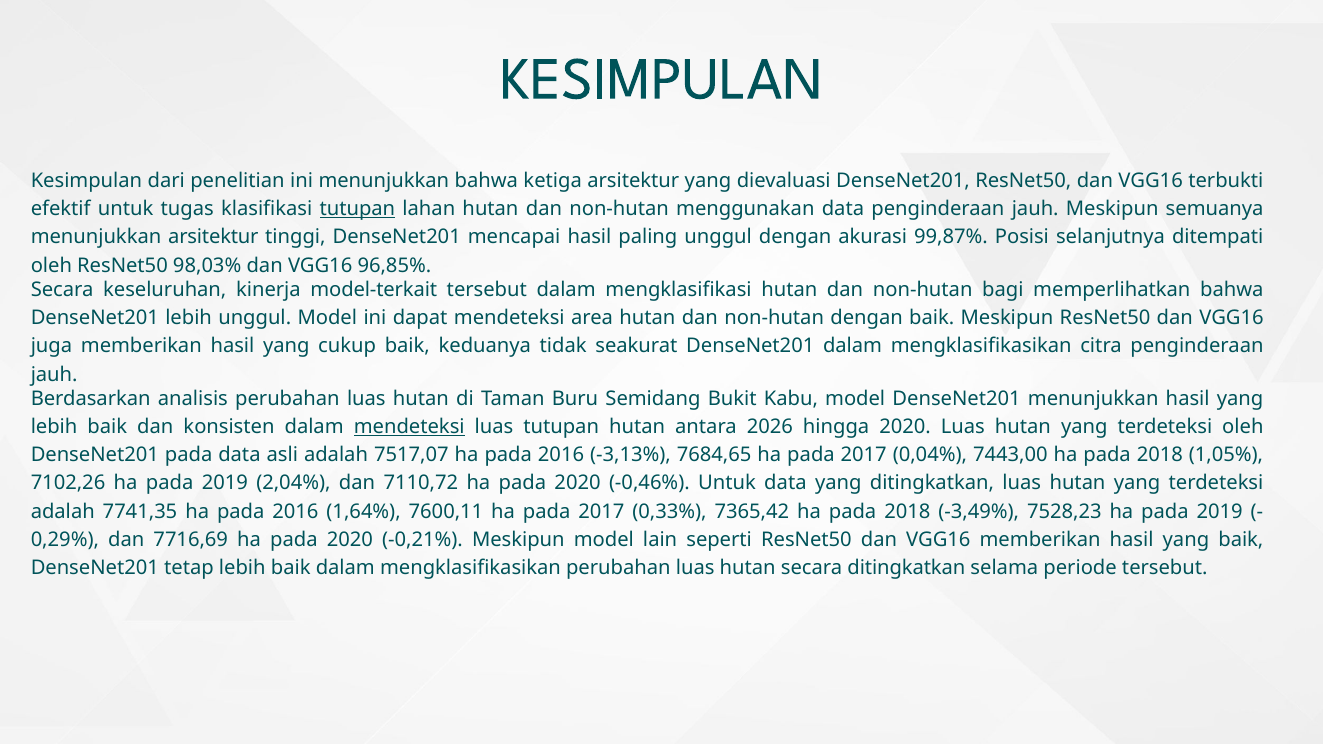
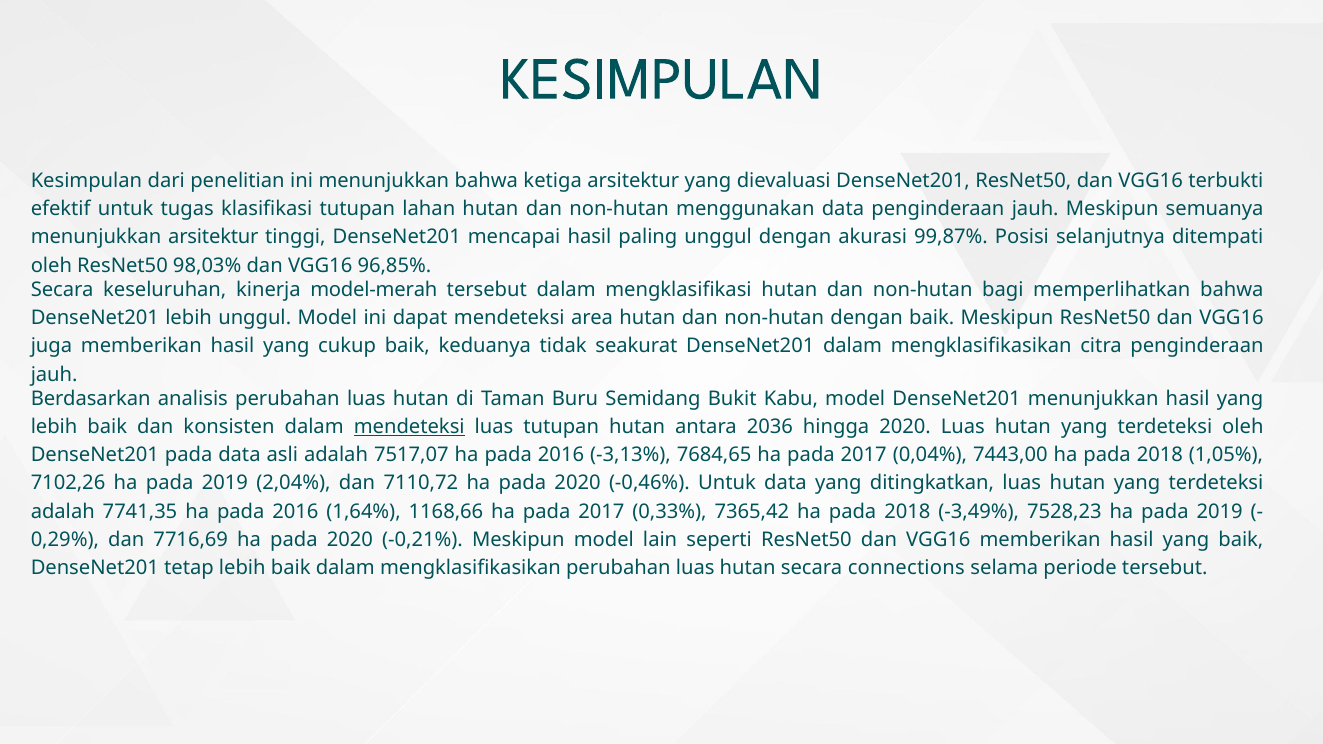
tutupan at (357, 209) underline: present -> none
model-terkait: model-terkait -> model-merah
2026: 2026 -> 2036
7600,11: 7600,11 -> 1168,66
secara ditingkatkan: ditingkatkan -> connections
